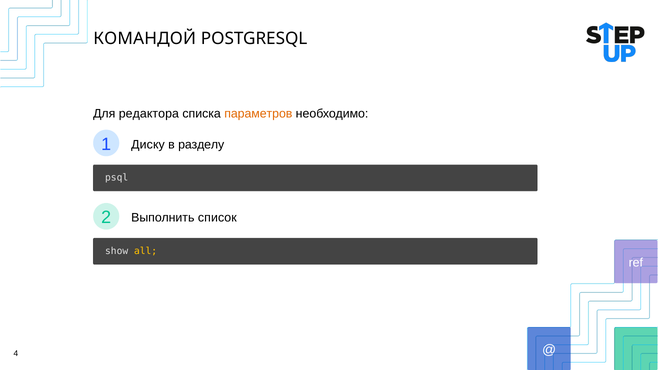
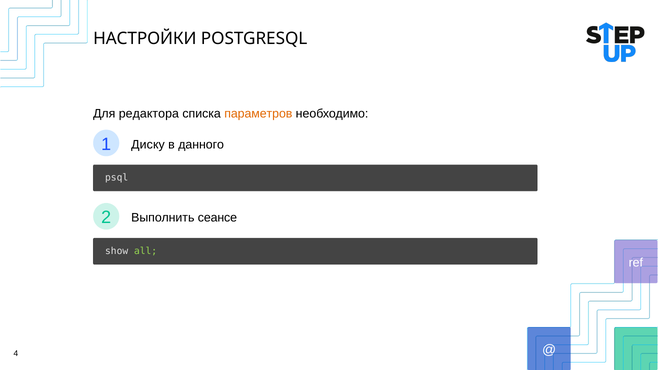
КОМАНДОЙ: КОМАНДОЙ -> НАСТРОЙКИ
разделу: разделу -> данного
список: список -> сеансе
all colour: yellow -> light green
